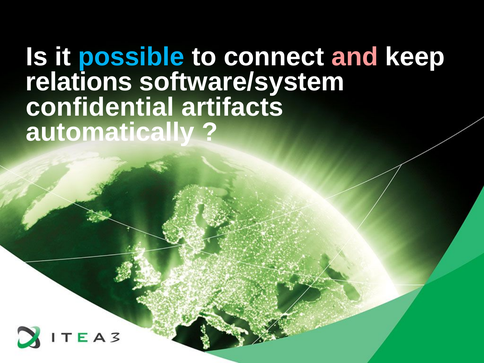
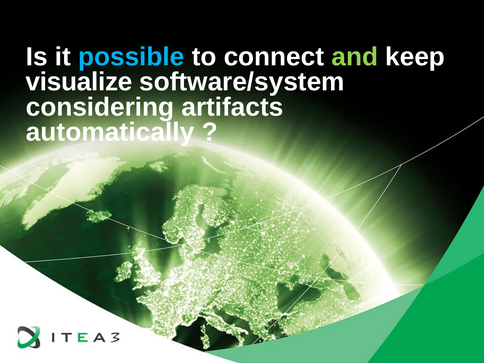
and colour: pink -> light green
relations: relations -> visualize
confidential: confidential -> considering
